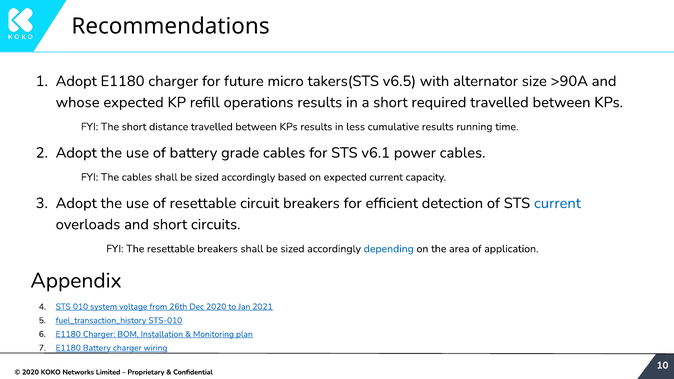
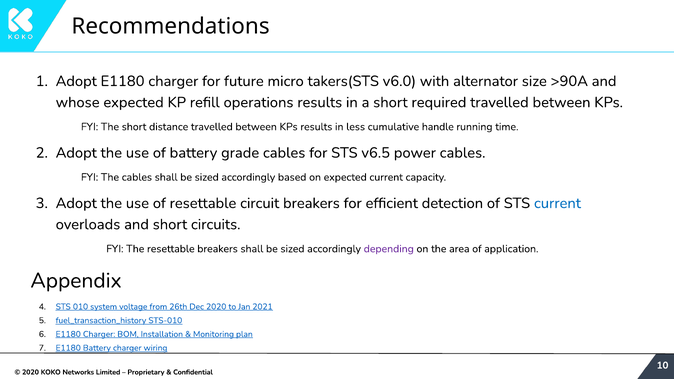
v6.5: v6.5 -> v6.0
cumulative results: results -> handle
v6.1: v6.1 -> v6.5
depending colour: blue -> purple
